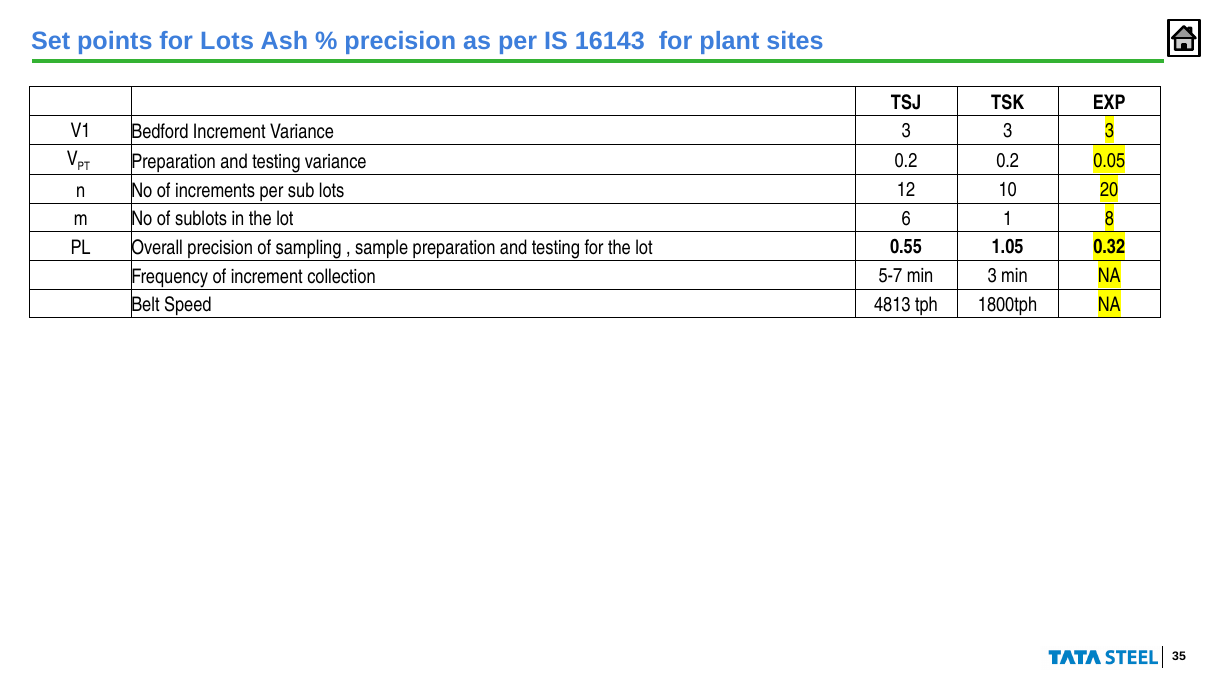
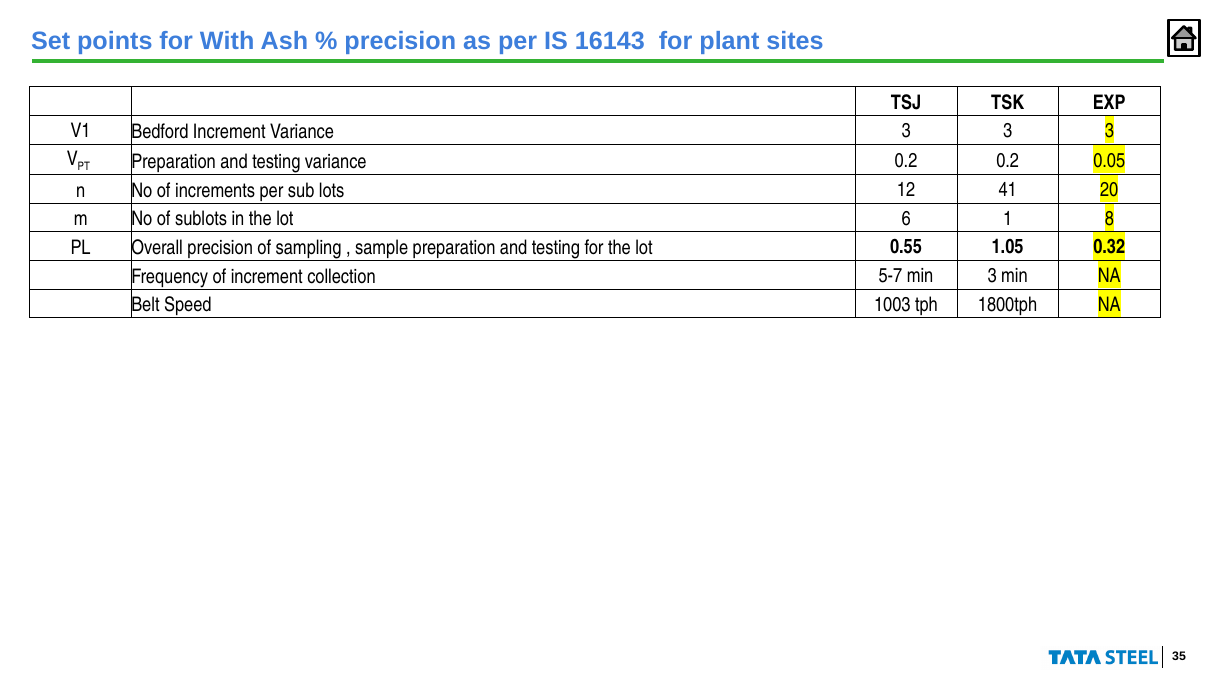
for Lots: Lots -> With
10: 10 -> 41
4813: 4813 -> 1003
